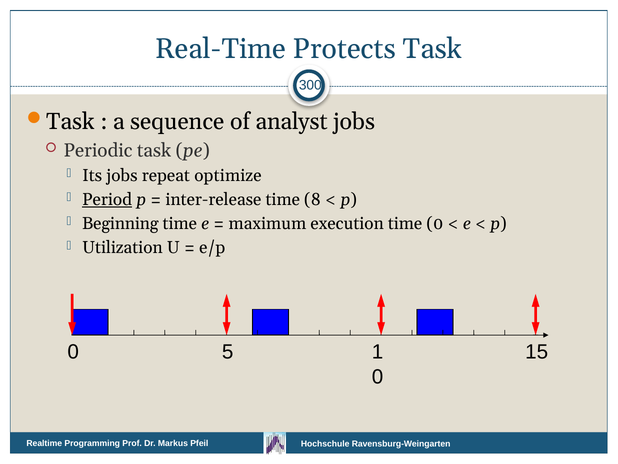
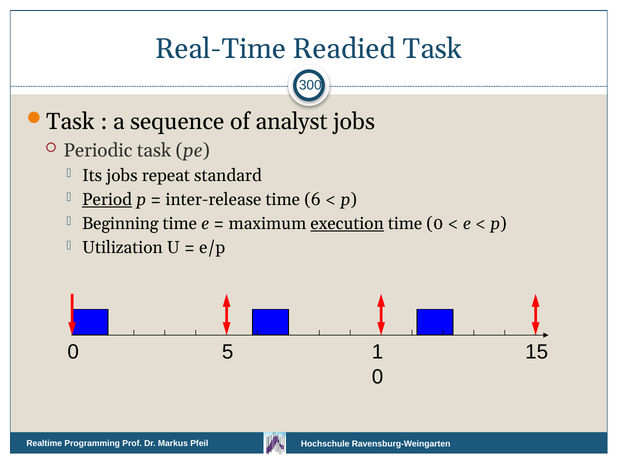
Protects: Protects -> Readied
optimize: optimize -> standard
8: 8 -> 6
execution underline: none -> present
